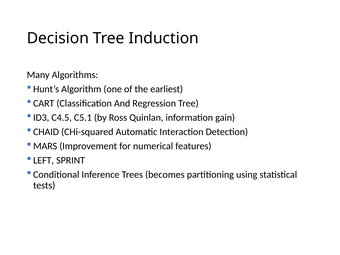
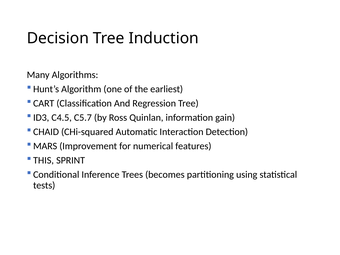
C5.1: C5.1 -> C5.7
LEFT: LEFT -> THIS
